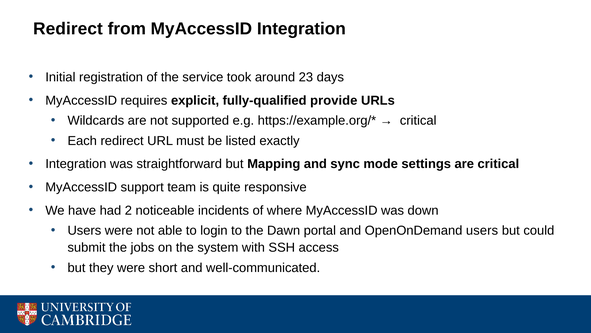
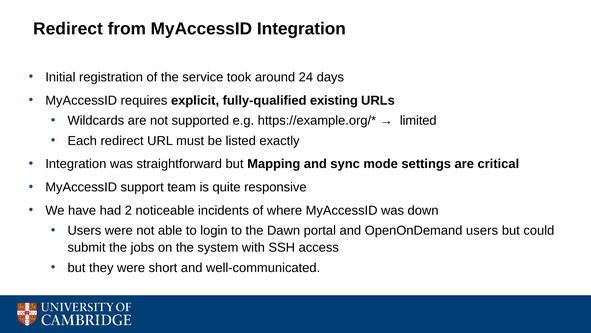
23: 23 -> 24
provide: provide -> existing
critical at (418, 120): critical -> limited
